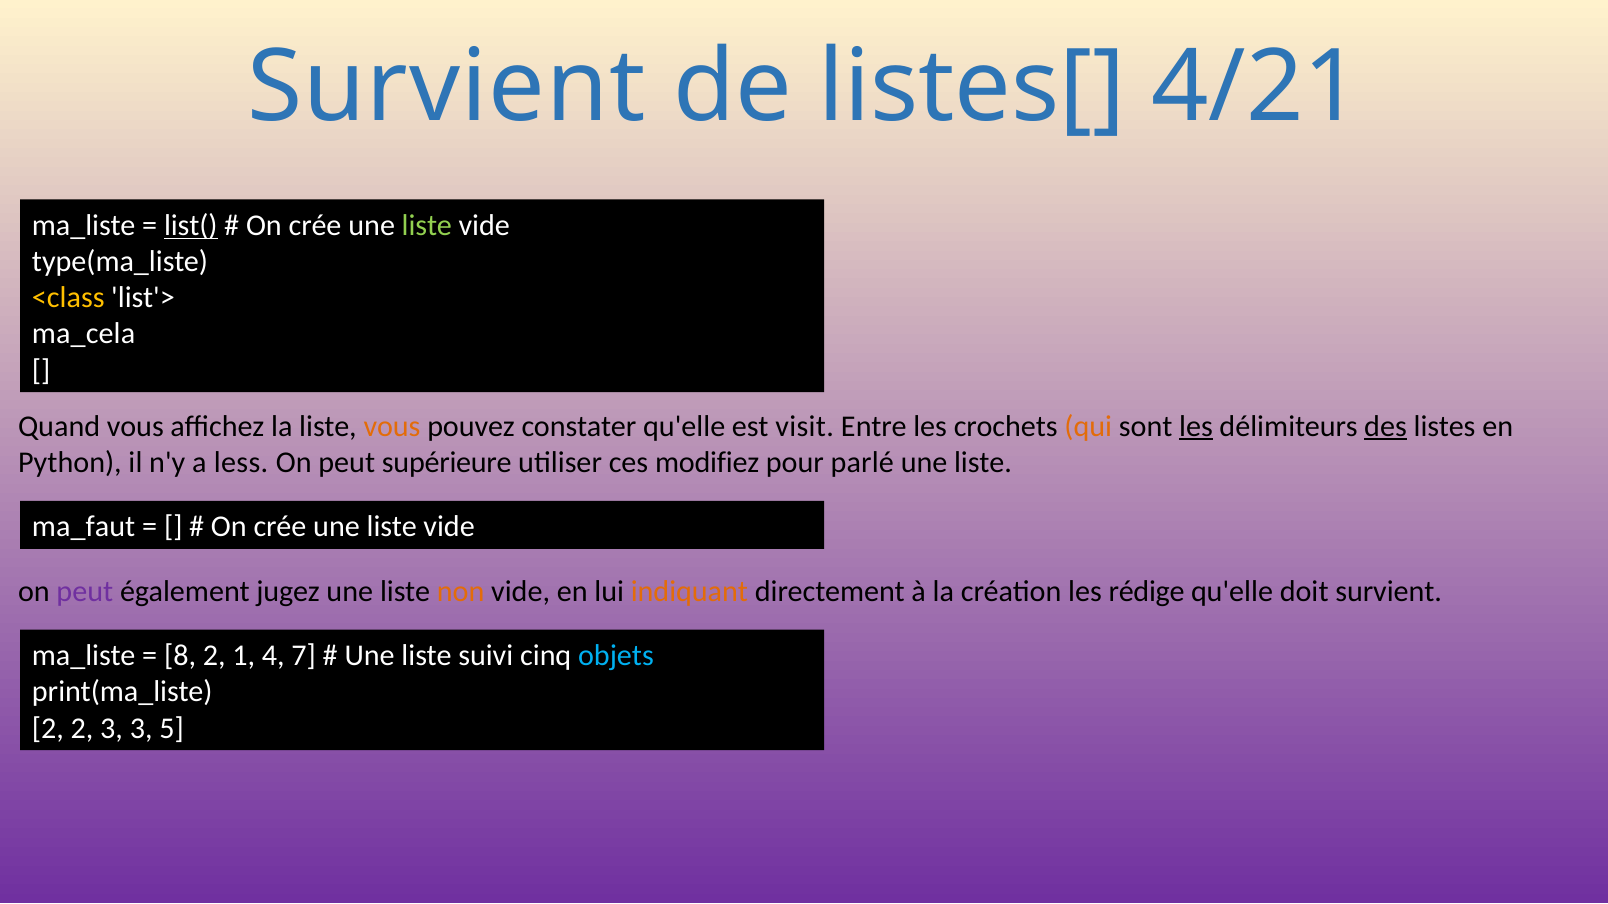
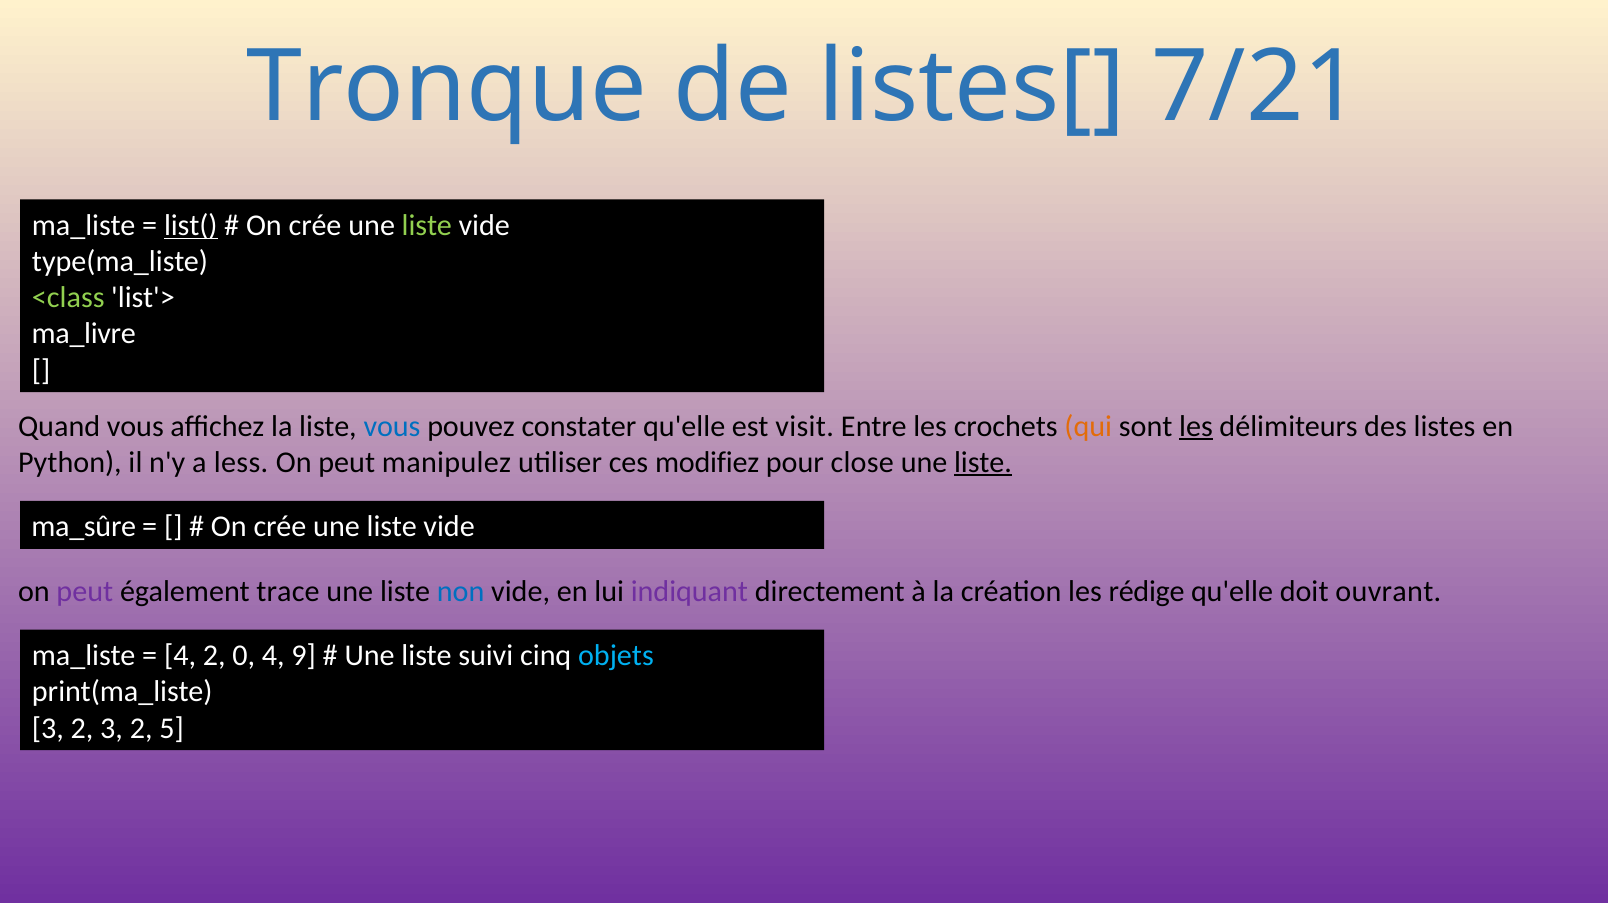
Survient at (446, 88): Survient -> Tronque
4/21: 4/21 -> 7/21
<class colour: yellow -> light green
ma_cela: ma_cela -> ma_livre
vous at (392, 426) colour: orange -> blue
des underline: present -> none
supérieure: supérieure -> manipulez
parlé: parlé -> close
liste at (983, 462) underline: none -> present
ma_faut: ma_faut -> ma_sûre
jugez: jugez -> trace
non colour: orange -> blue
indiquant colour: orange -> purple
doit survient: survient -> ouvrant
8 at (180, 656): 8 -> 4
1: 1 -> 0
7: 7 -> 9
2 at (48, 729): 2 -> 3
2 3 3: 3 -> 2
